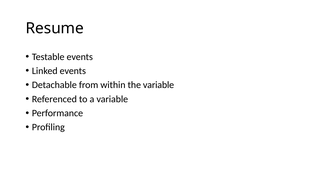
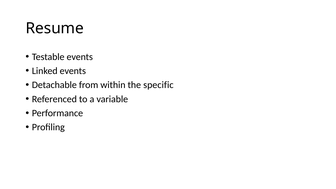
the variable: variable -> specific
